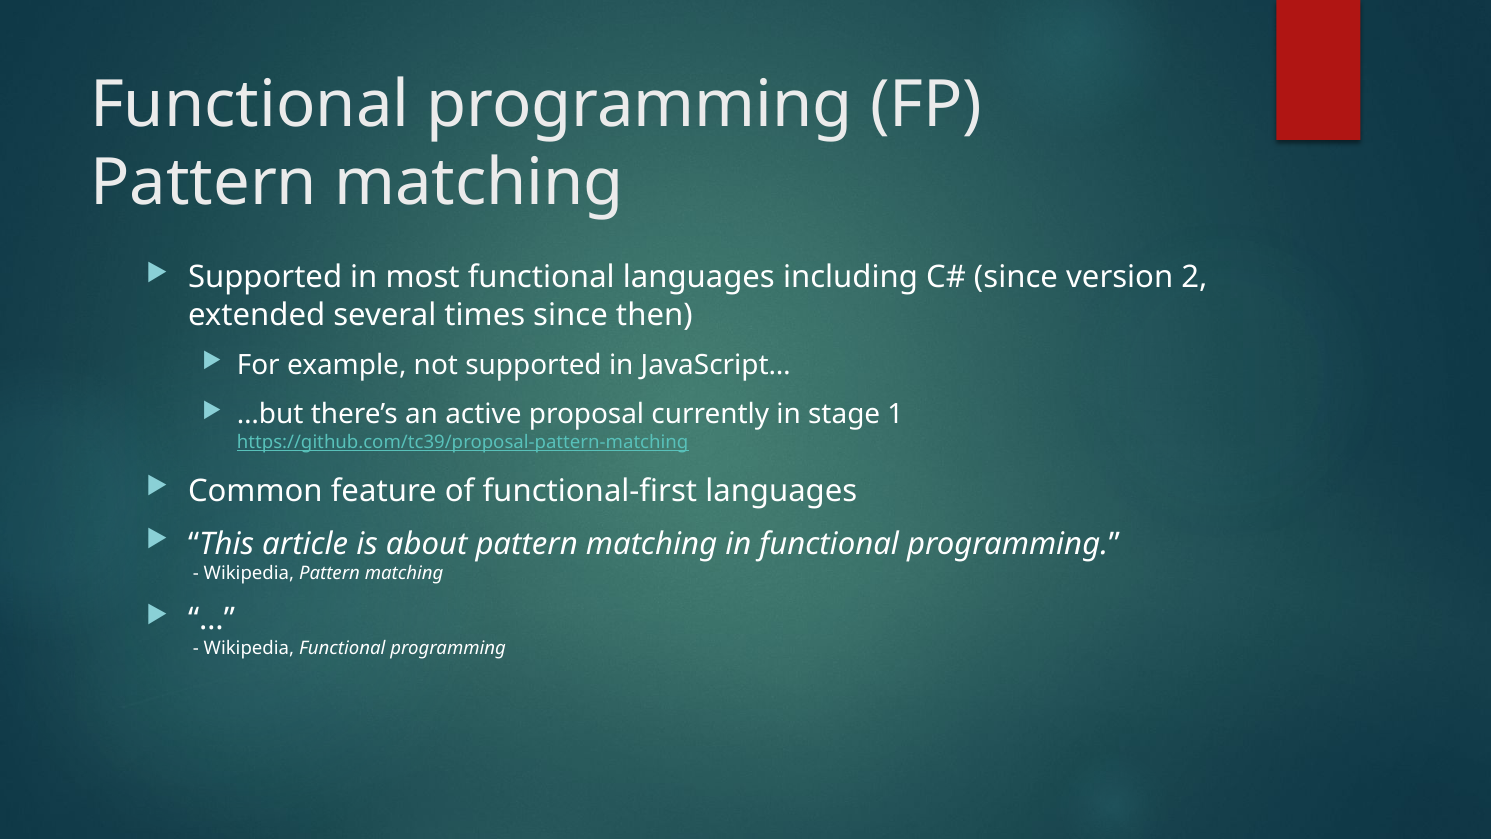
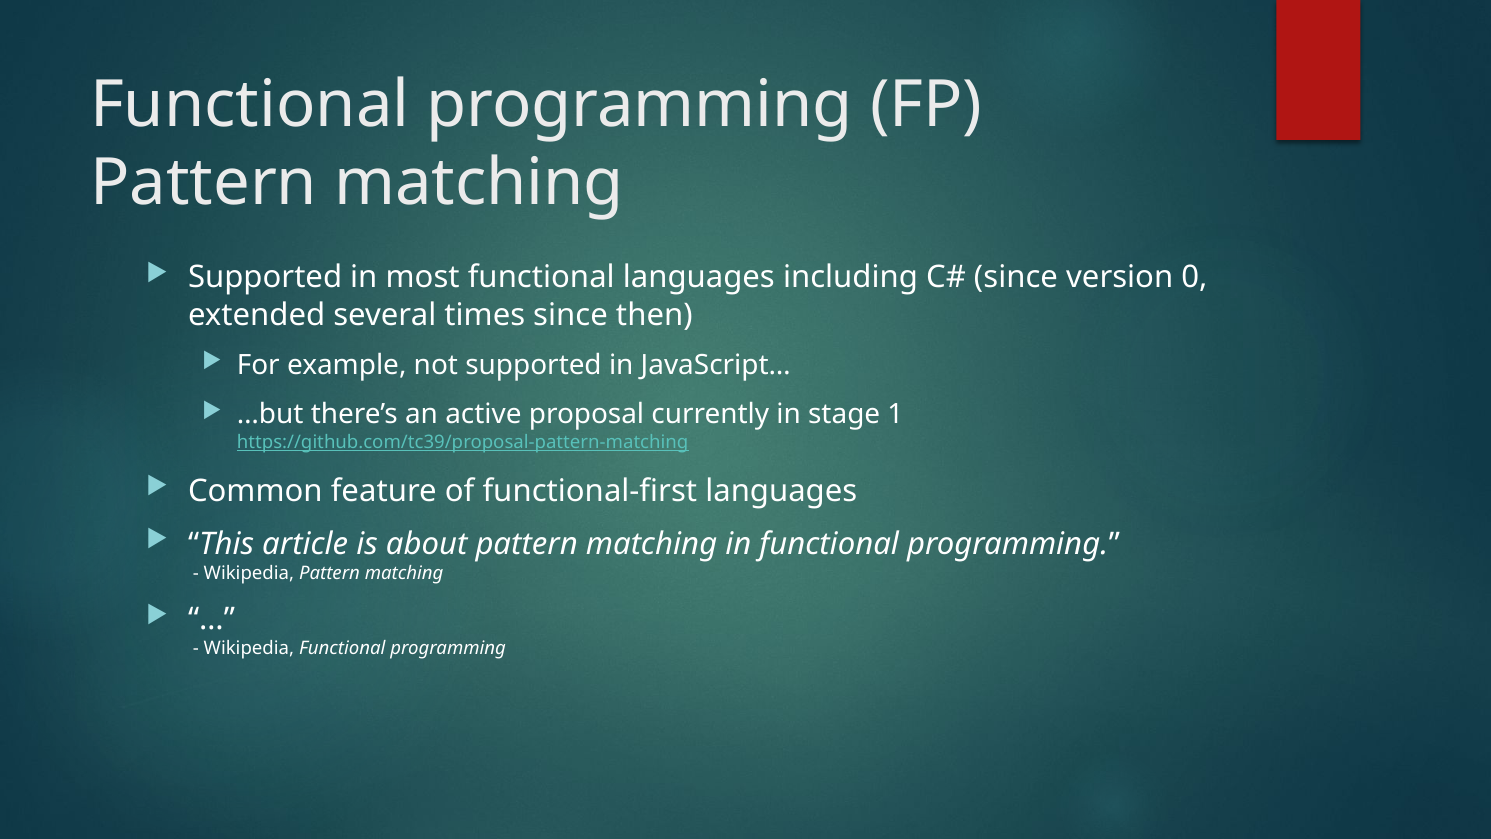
2: 2 -> 0
